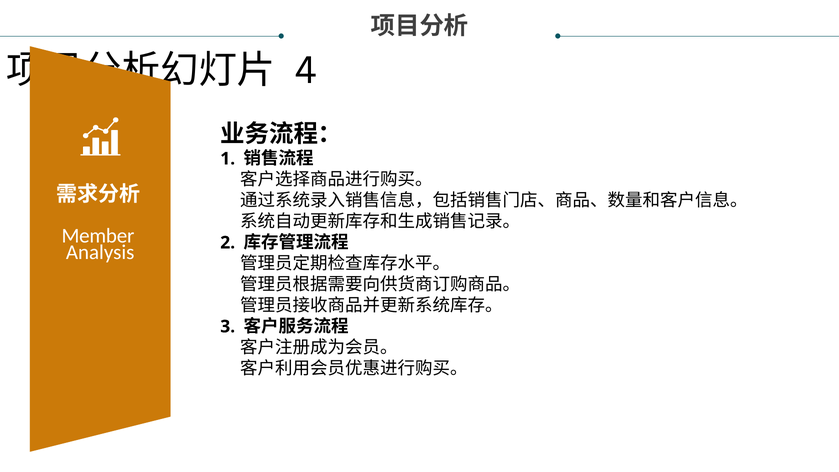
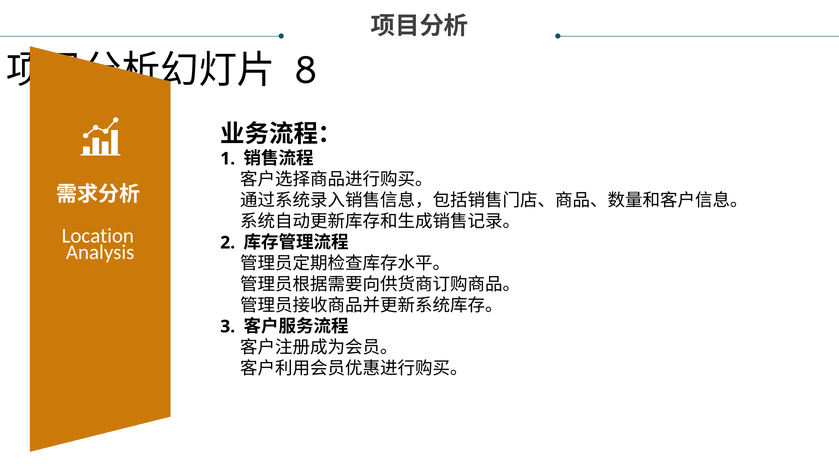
4: 4 -> 8
Member: Member -> Location
